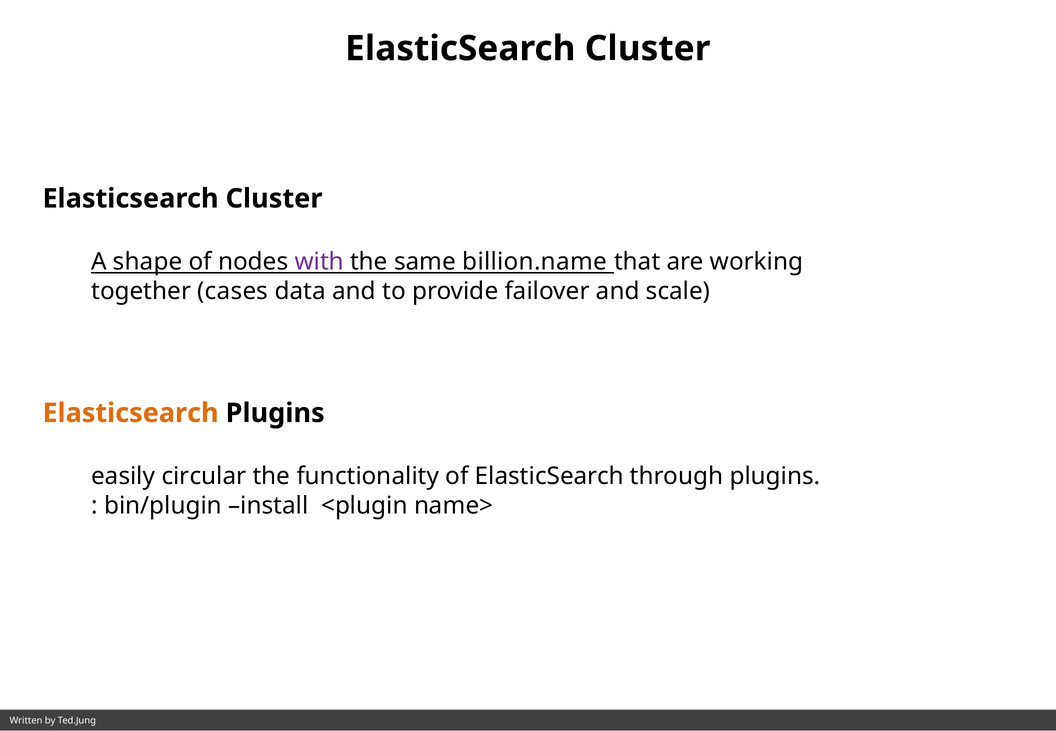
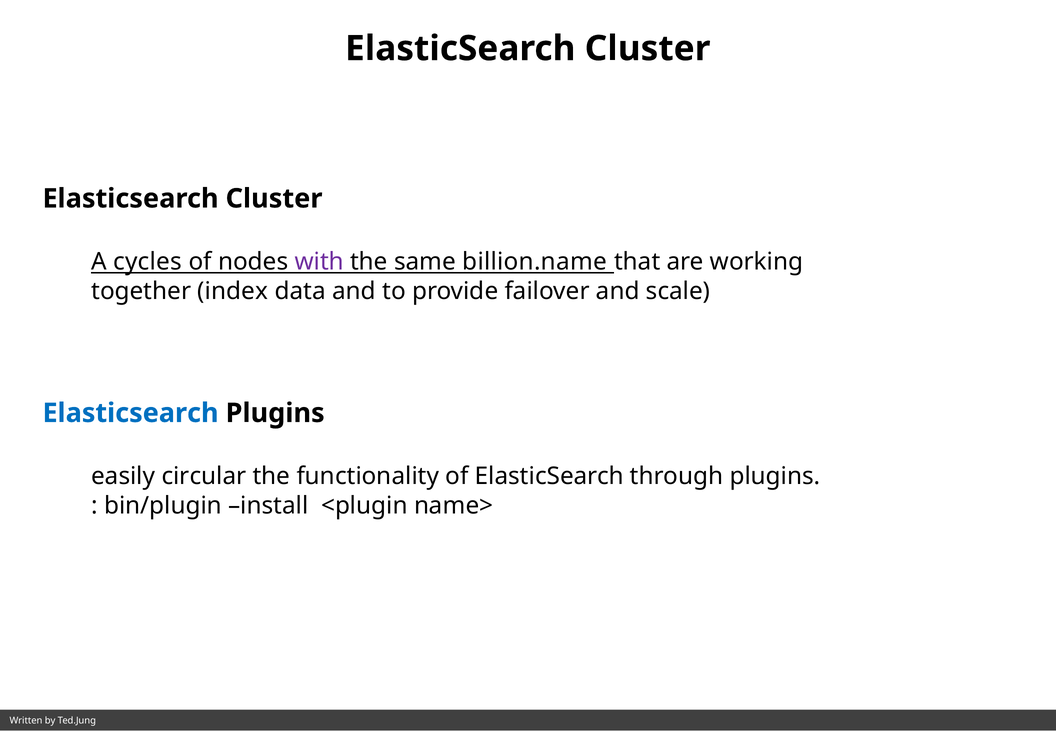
shape: shape -> cycles
cases: cases -> index
Elasticsearch at (131, 413) colour: orange -> blue
